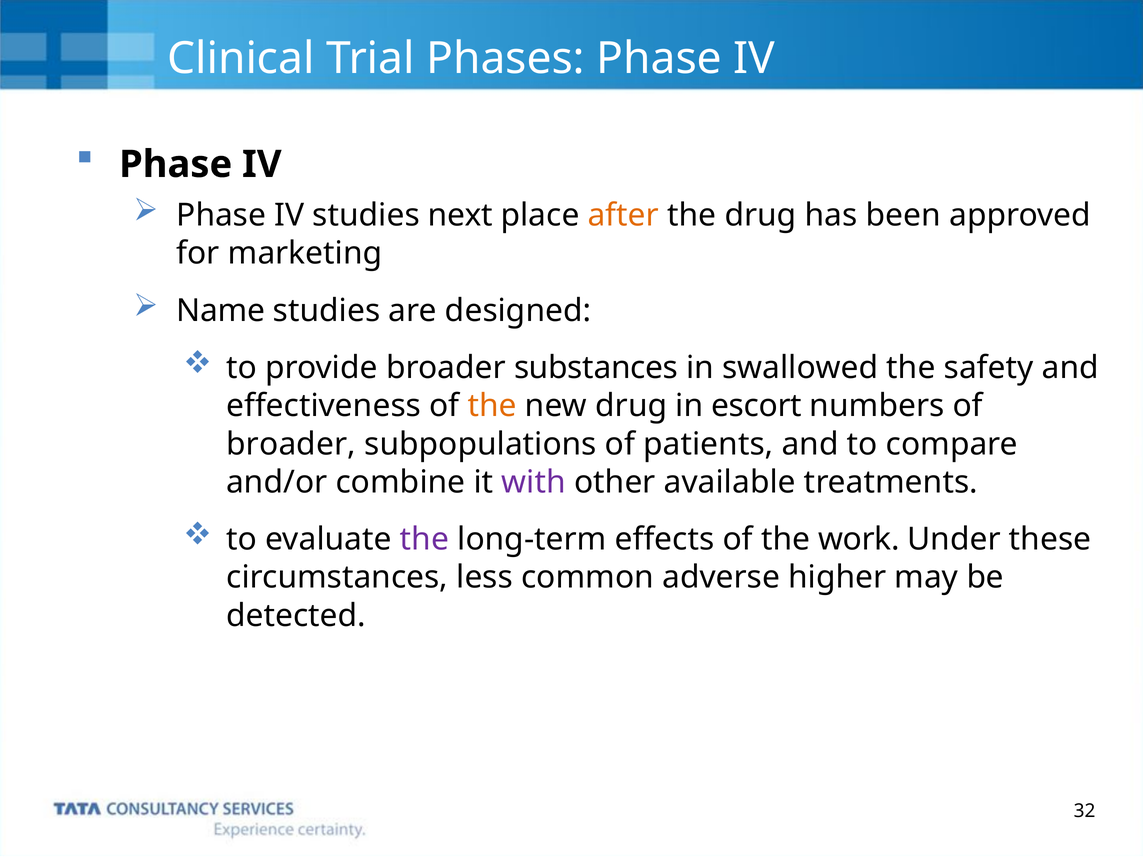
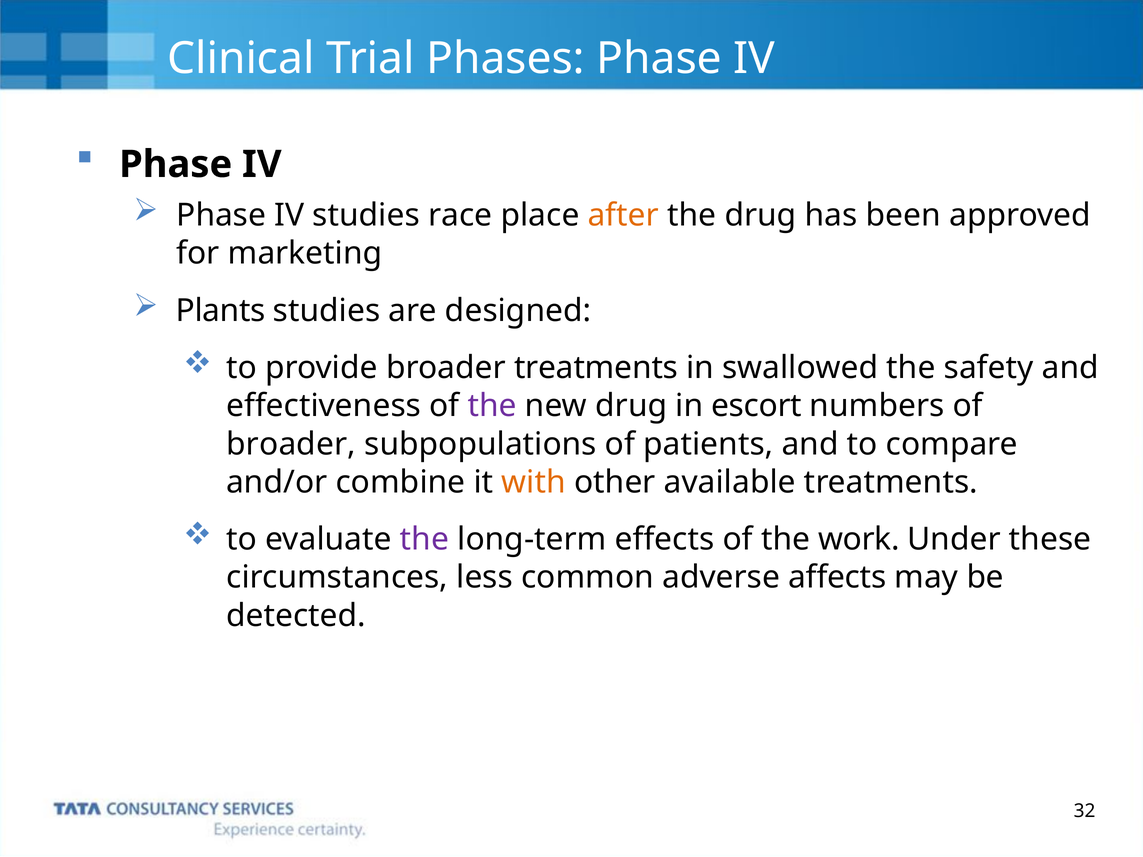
next: next -> race
Name: Name -> Plants
broader substances: substances -> treatments
the at (492, 406) colour: orange -> purple
with colour: purple -> orange
higher: higher -> affects
